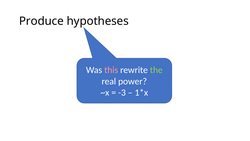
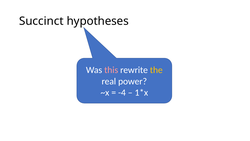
Produce: Produce -> Succinct
the colour: light green -> yellow
-3: -3 -> -4
